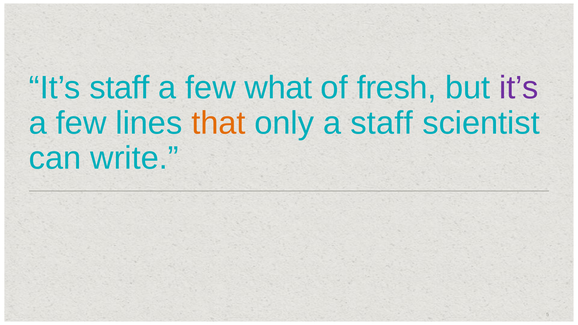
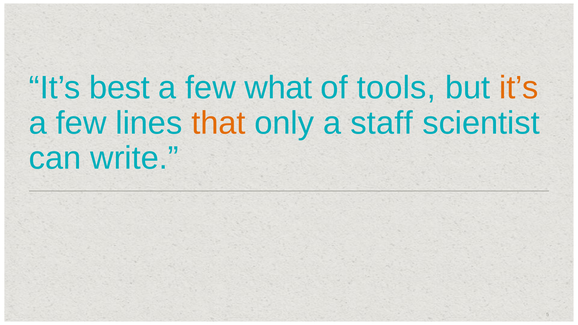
It’s staff: staff -> best
fresh: fresh -> tools
it’s at (519, 88) colour: purple -> orange
